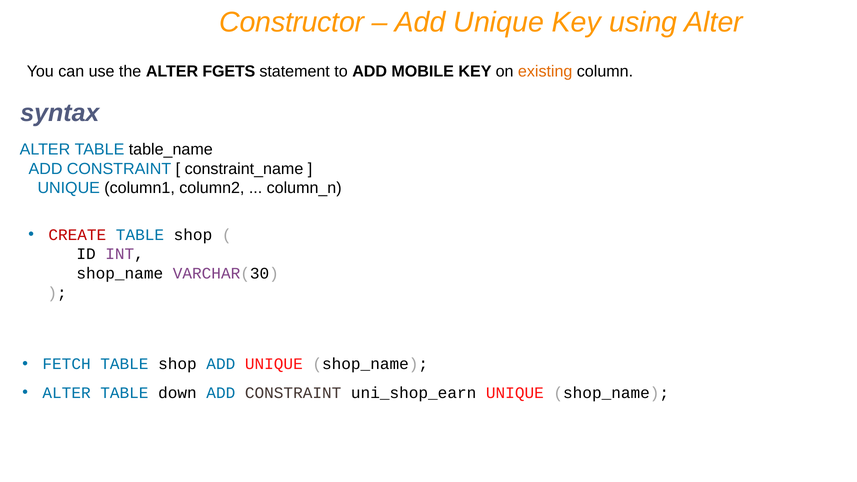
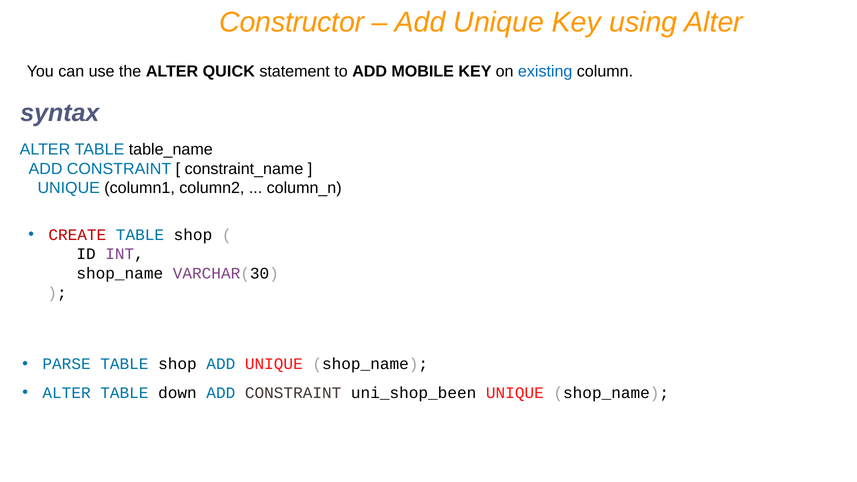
FGETS: FGETS -> QUICK
existing colour: orange -> blue
FETCH: FETCH -> PARSE
uni_shop_earn: uni_shop_earn -> uni_shop_been
